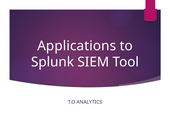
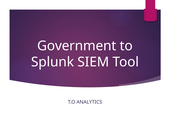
Applications: Applications -> Government
